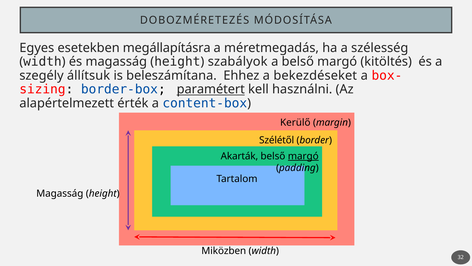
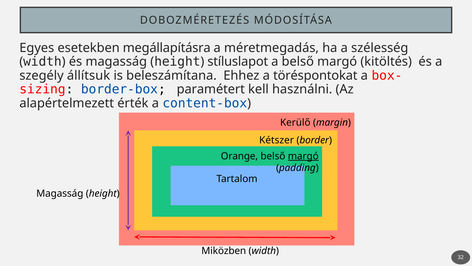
szabályok: szabályok -> stíluslapot
bekezdéseket: bekezdéseket -> töréspontokat
paramétert underline: present -> none
Szélétől: Szélétől -> Kétszer
Akarták: Akarták -> Orange
